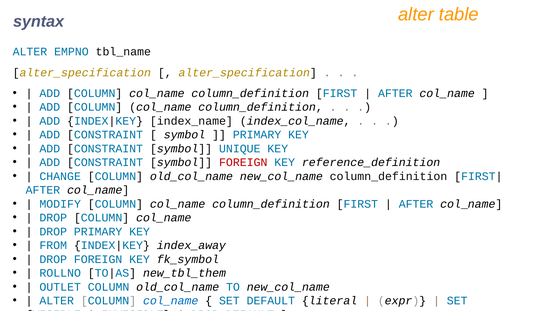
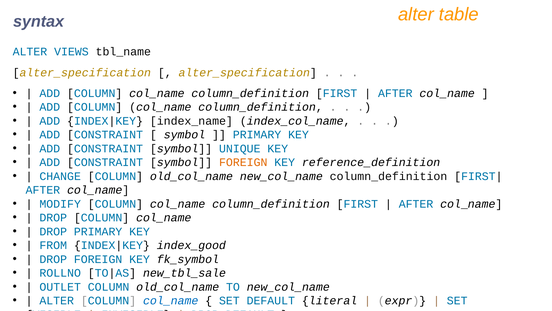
EMPNO: EMPNO -> VIEWS
FOREIGN at (243, 162) colour: red -> orange
index_away: index_away -> index_good
new_tbl_them: new_tbl_them -> new_tbl_sale
